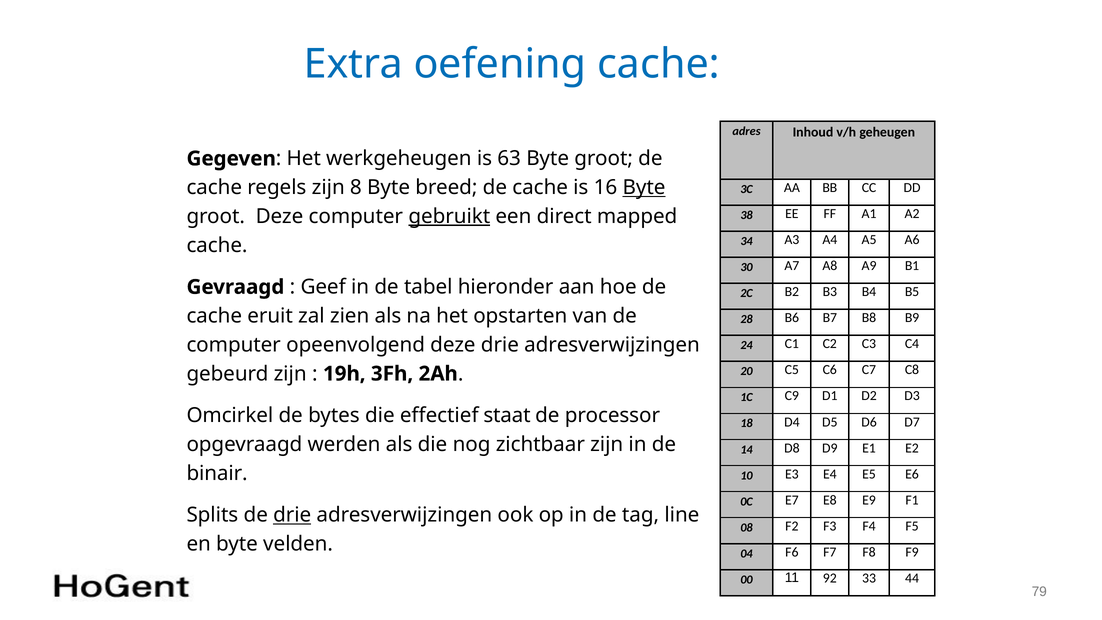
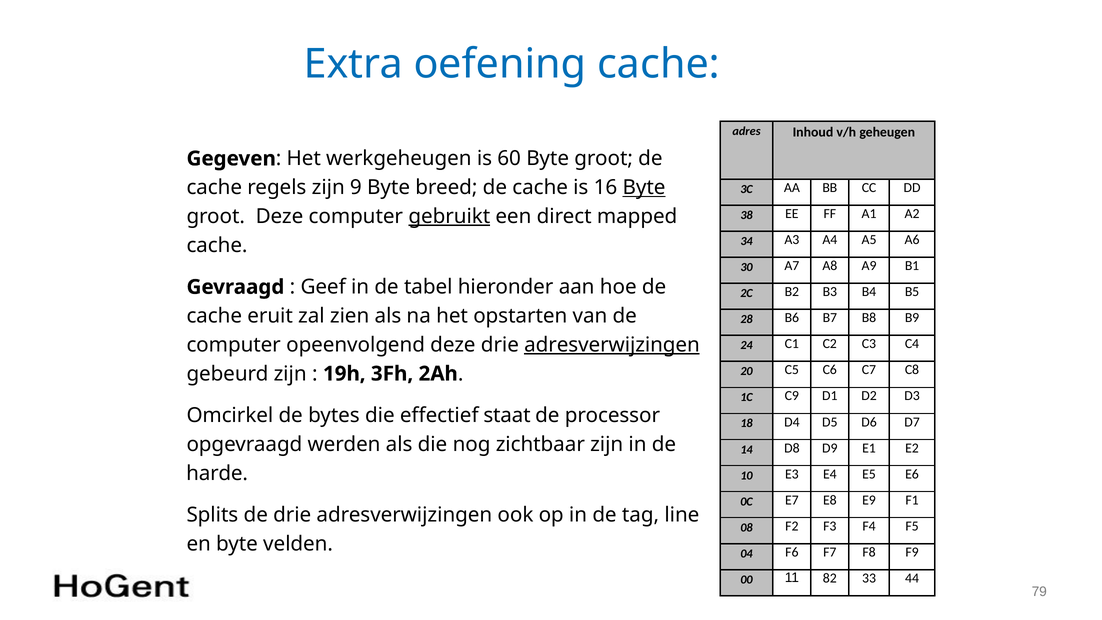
63: 63 -> 60
8: 8 -> 9
adresverwijzingen at (612, 345) underline: none -> present
binair: binair -> harde
drie at (292, 515) underline: present -> none
92: 92 -> 82
